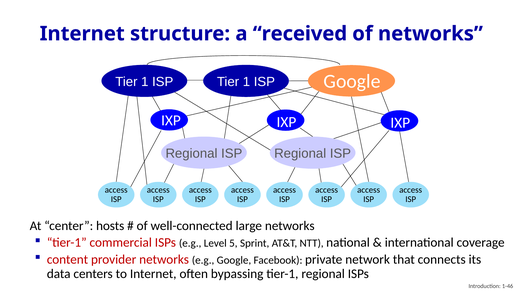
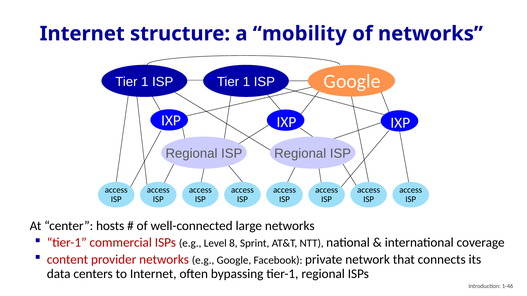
received: received -> mobility
5: 5 -> 8
